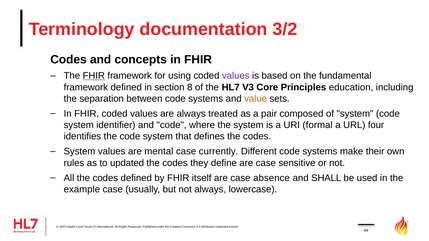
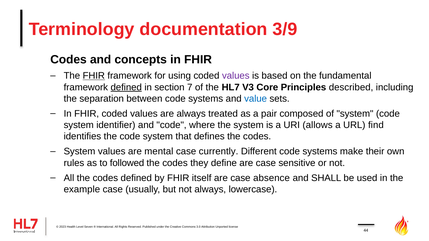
3/2: 3/2 -> 3/9
defined at (126, 87) underline: none -> present
8: 8 -> 7
education: education -> described
value colour: orange -> blue
formal: formal -> allows
four: four -> find
updated: updated -> followed
